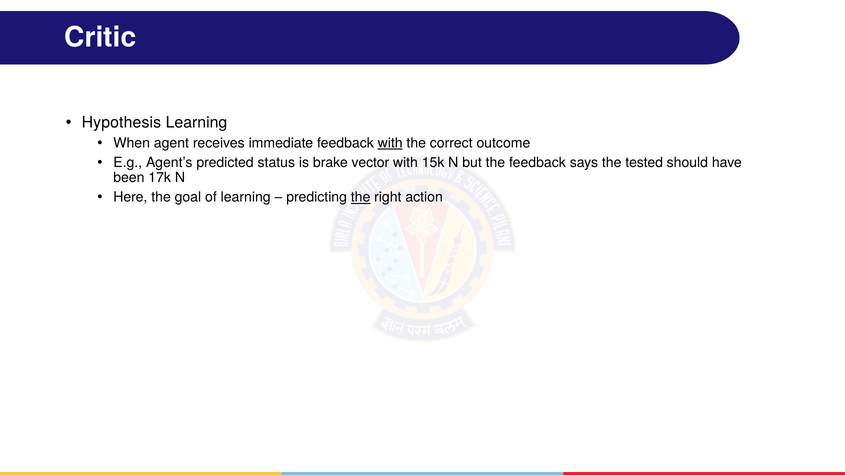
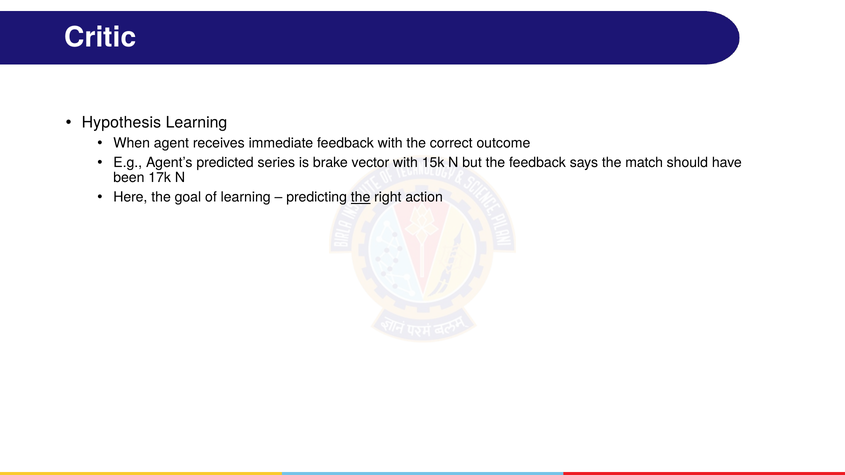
with at (390, 143) underline: present -> none
status: status -> series
tested: tested -> match
